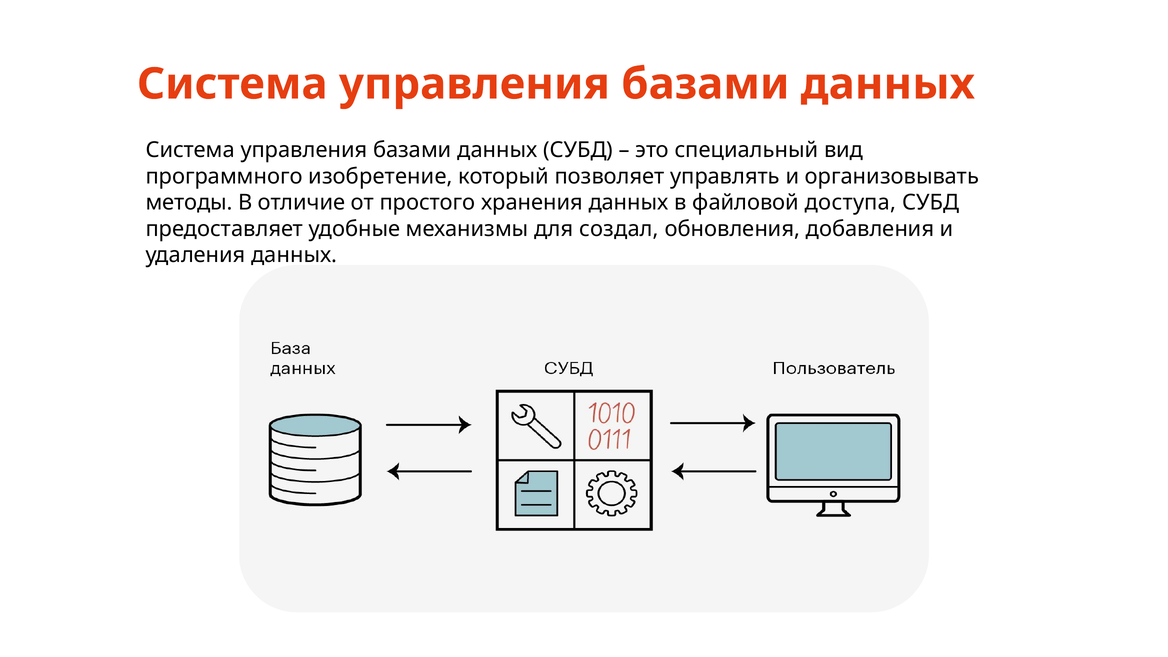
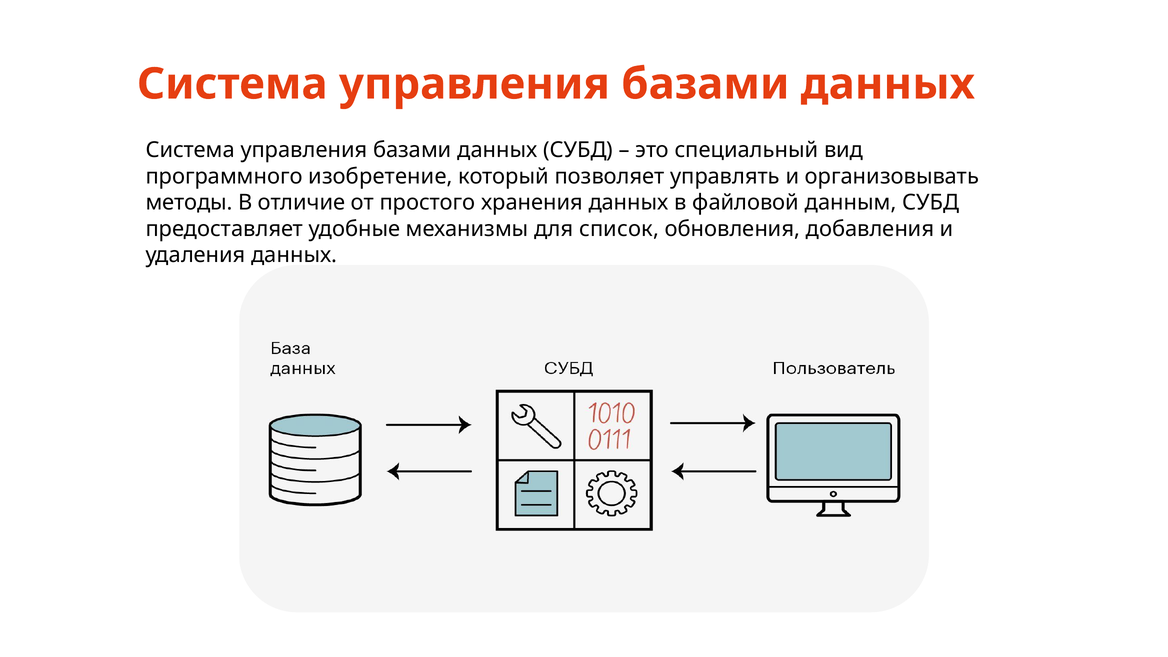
доступа: доступа -> данным
создал: создал -> список
